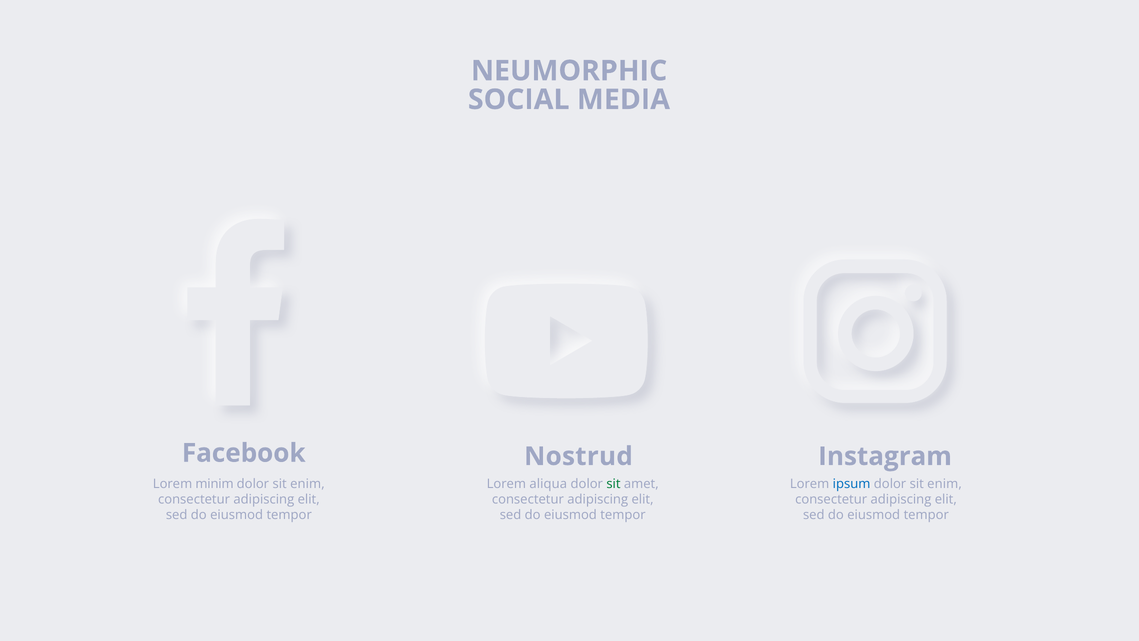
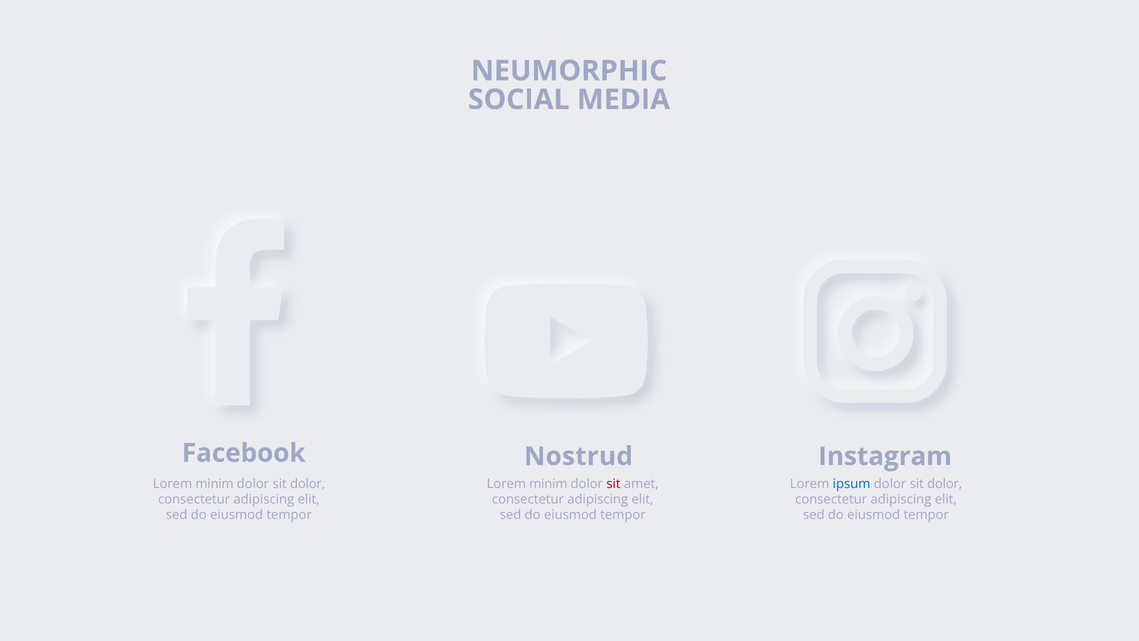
enim at (307, 483): enim -> dolor
aliqua at (548, 483): aliqua -> minim
sit at (613, 483) colour: green -> red
enim at (945, 483): enim -> dolor
